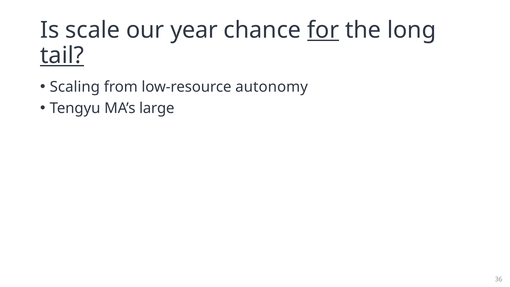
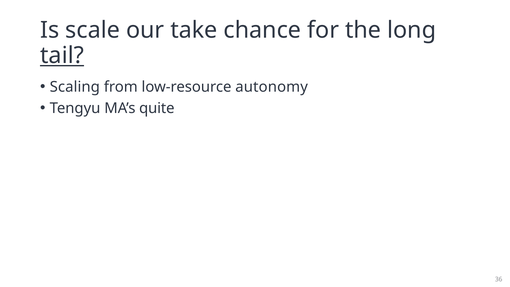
year: year -> take
for underline: present -> none
large: large -> quite
